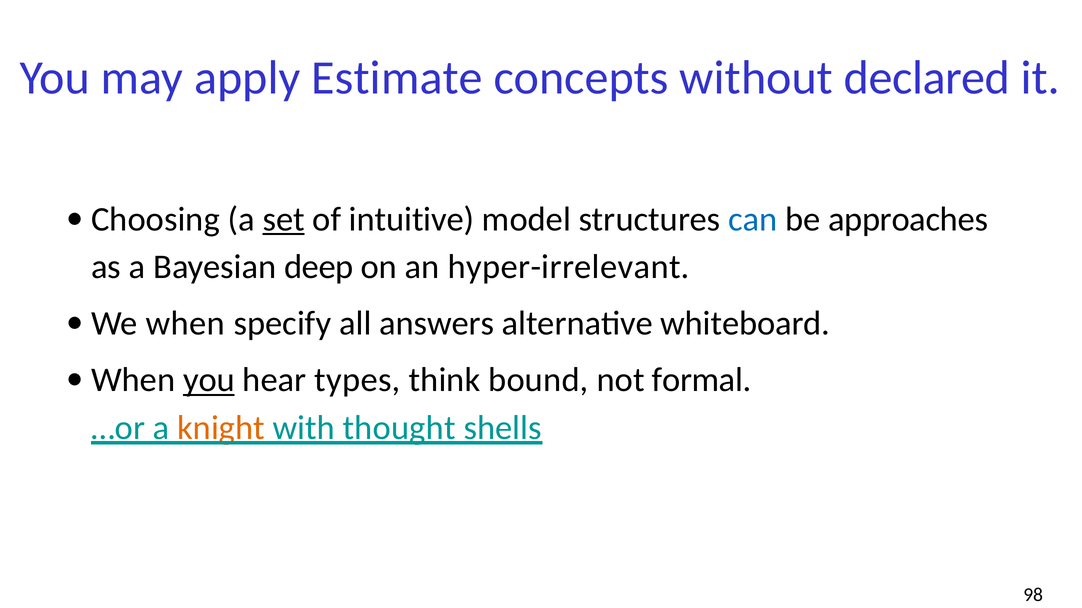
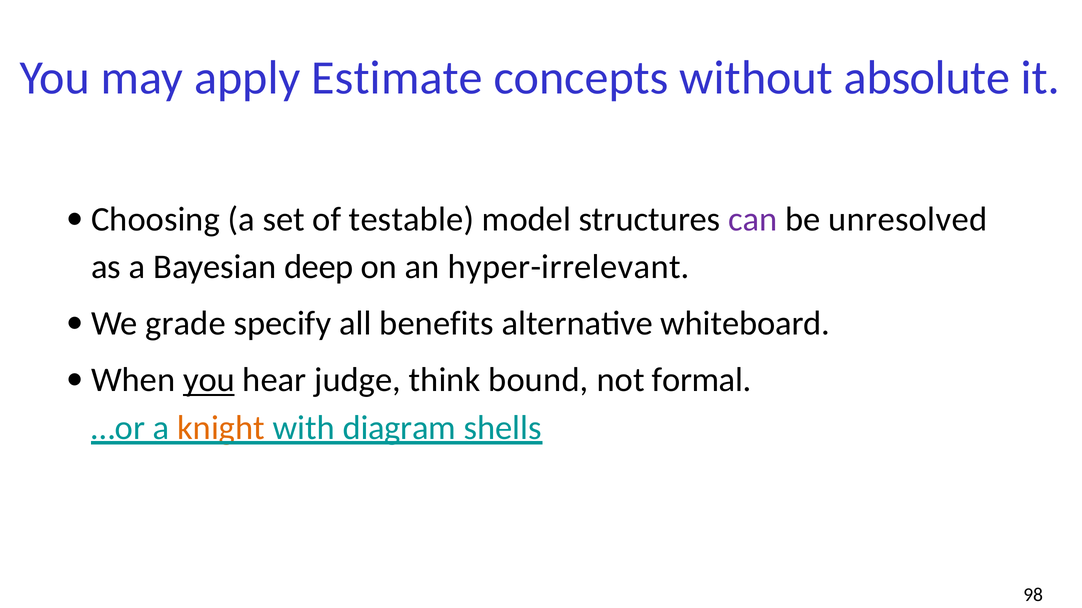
declared: declared -> absolute
set underline: present -> none
intuitive: intuitive -> testable
can colour: blue -> purple
approaches: approaches -> unresolved
We when: when -> grade
answers: answers -> benefits
types: types -> judge
thought: thought -> diagram
